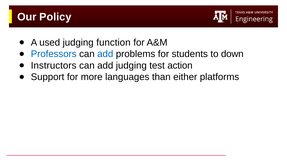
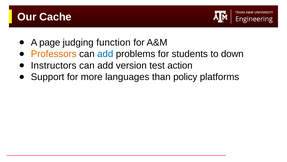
Policy: Policy -> Cache
used: used -> page
Professors colour: blue -> orange
add judging: judging -> version
either: either -> policy
